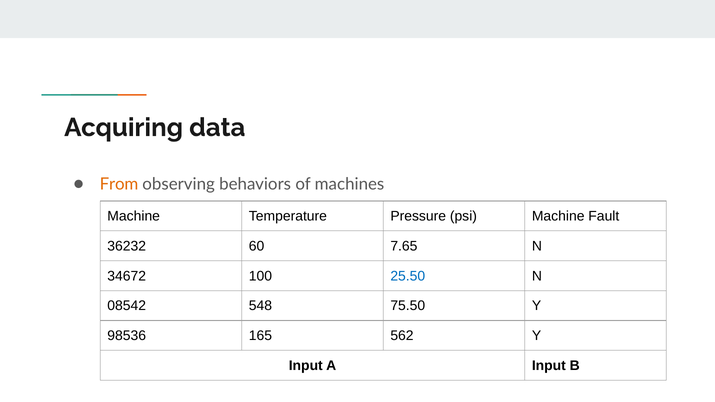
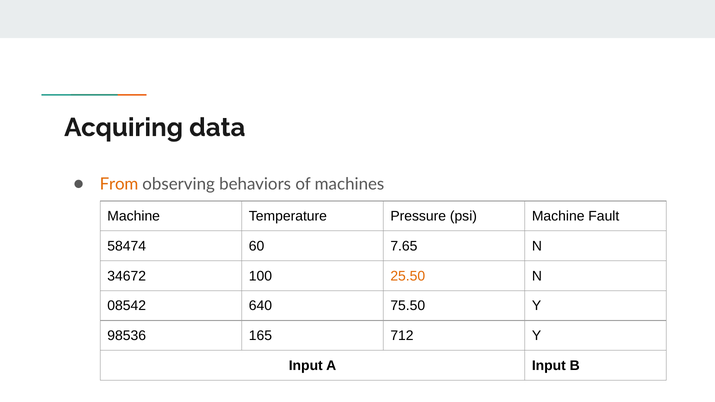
36232: 36232 -> 58474
25.50 colour: blue -> orange
548: 548 -> 640
562: 562 -> 712
